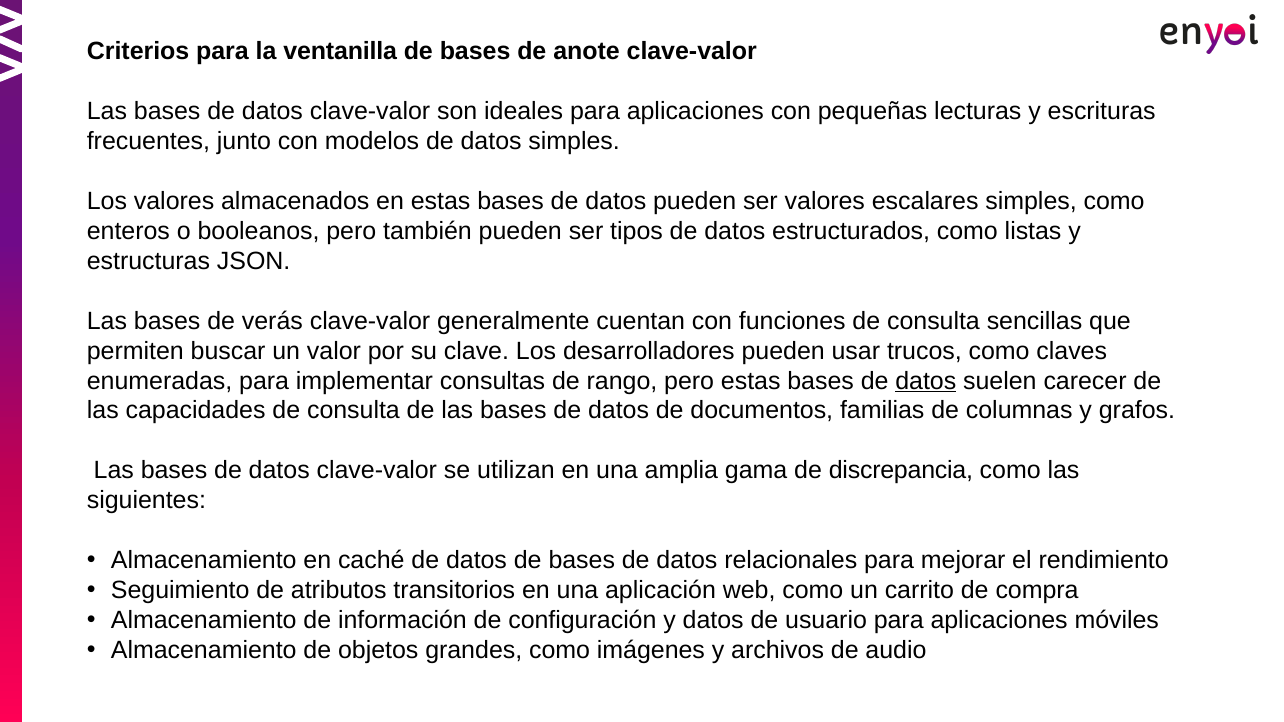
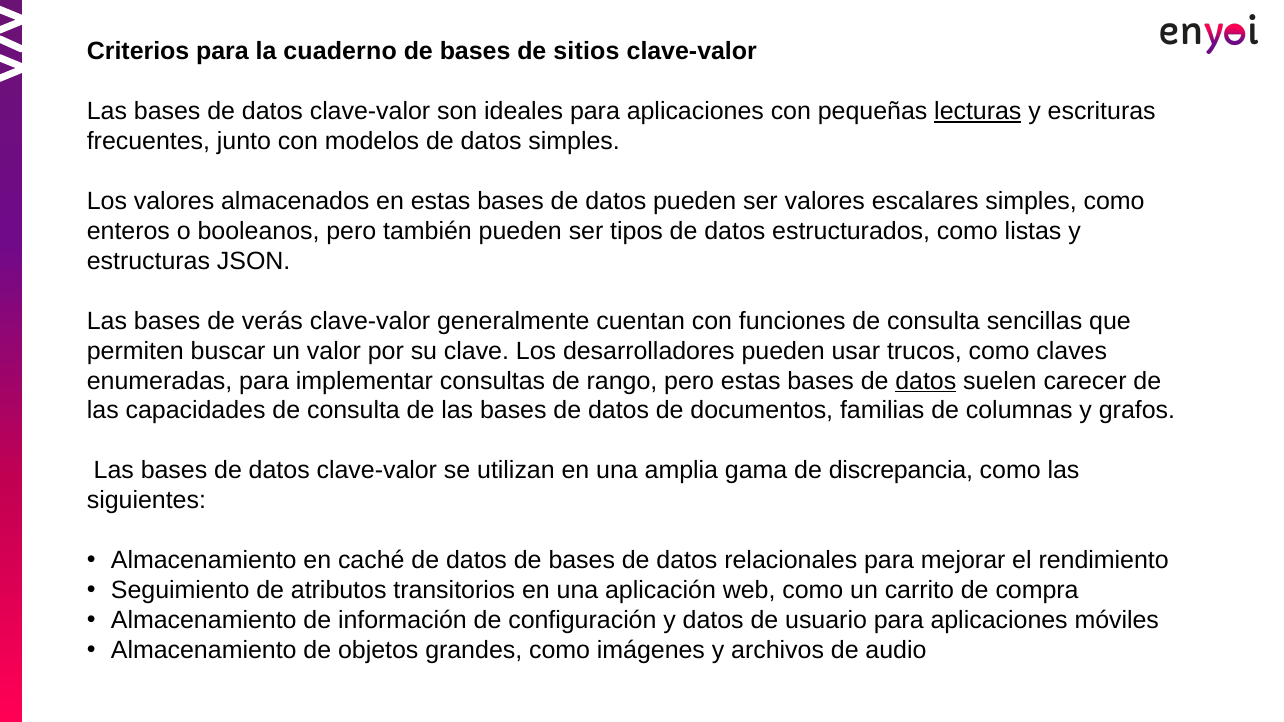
ventanilla: ventanilla -> cuaderno
anote: anote -> sitios
lecturas underline: none -> present
